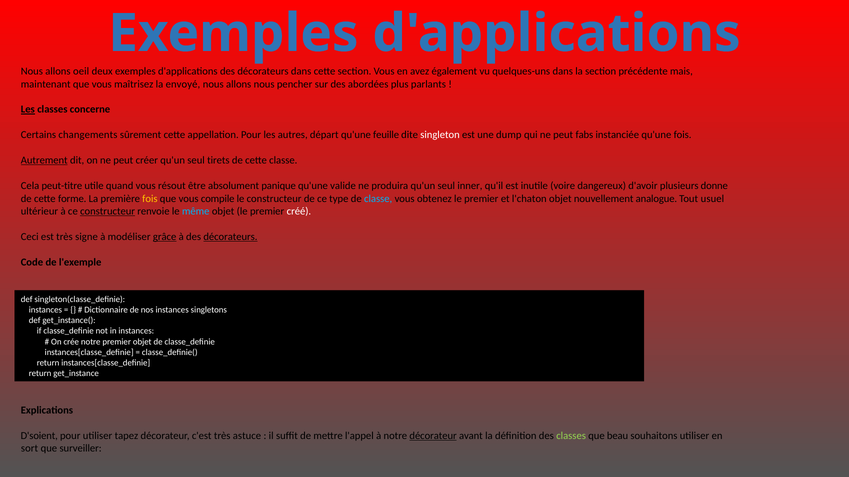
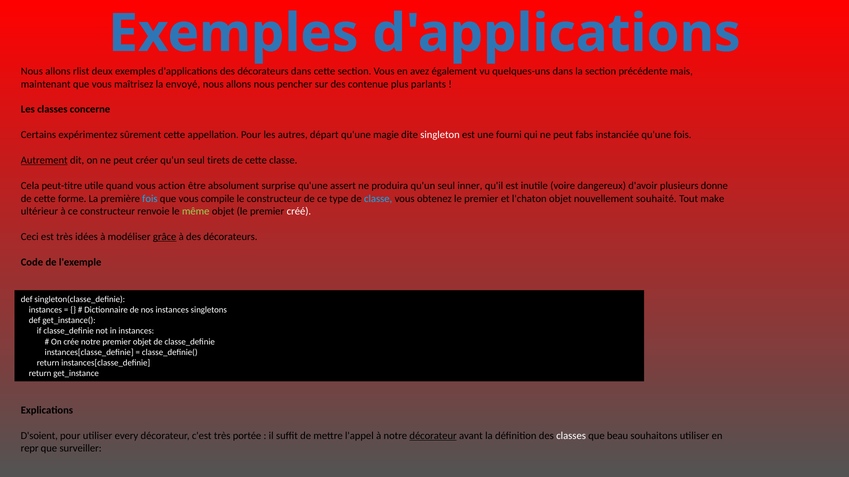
oeil: oeil -> rlist
abordées: abordées -> contenue
Les at (28, 110) underline: present -> none
changements: changements -> expérimentez
feuille: feuille -> magie
dump: dump -> fourni
résout: résout -> action
panique: panique -> surprise
valide: valide -> assert
fois at (150, 199) colour: yellow -> light blue
analogue: analogue -> souhaité
usuel: usuel -> make
constructeur at (108, 211) underline: present -> none
même colour: light blue -> light green
signe: signe -> idées
décorateurs at (230, 237) underline: present -> none
tapez: tapez -> every
astuce: astuce -> portée
classes at (571, 436) colour: light green -> white
sort: sort -> repr
